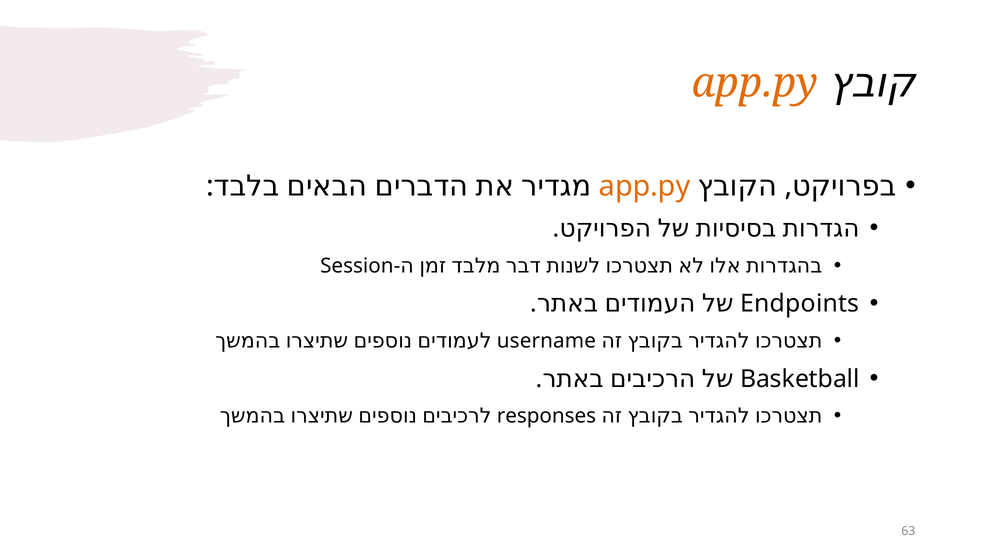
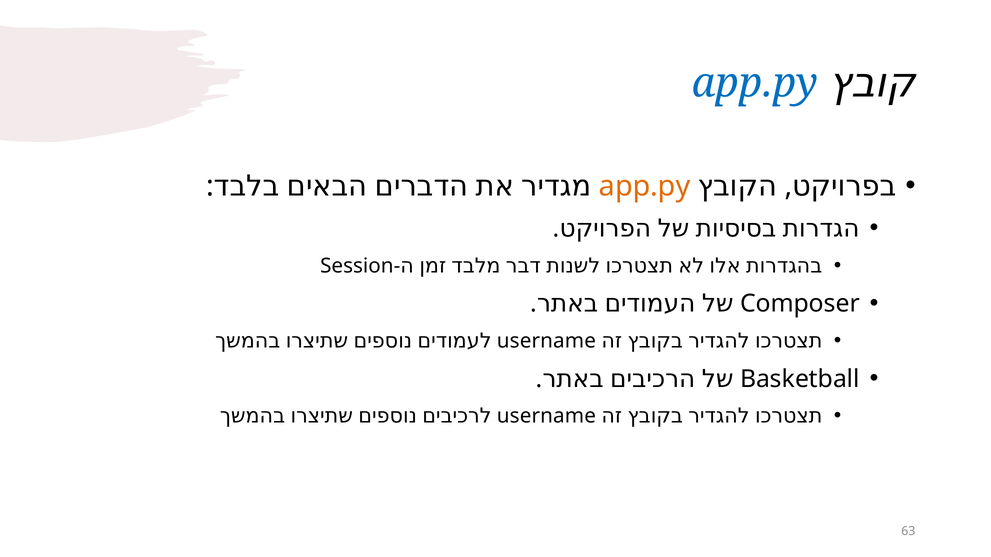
app.py at (755, 83) colour: orange -> blue
Endpoints: Endpoints -> Composer
responses at (546, 417): responses -> username
